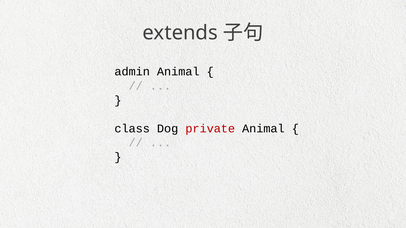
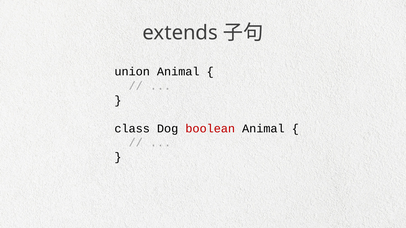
admin: admin -> union
private: private -> boolean
